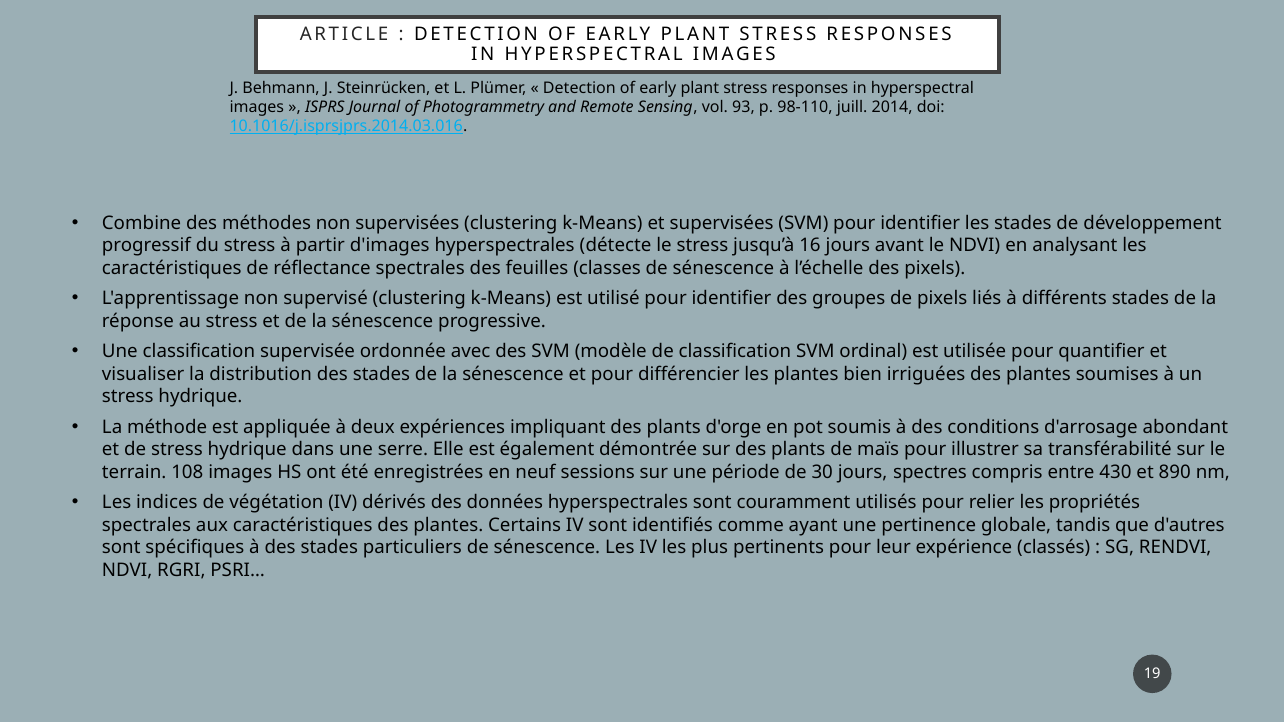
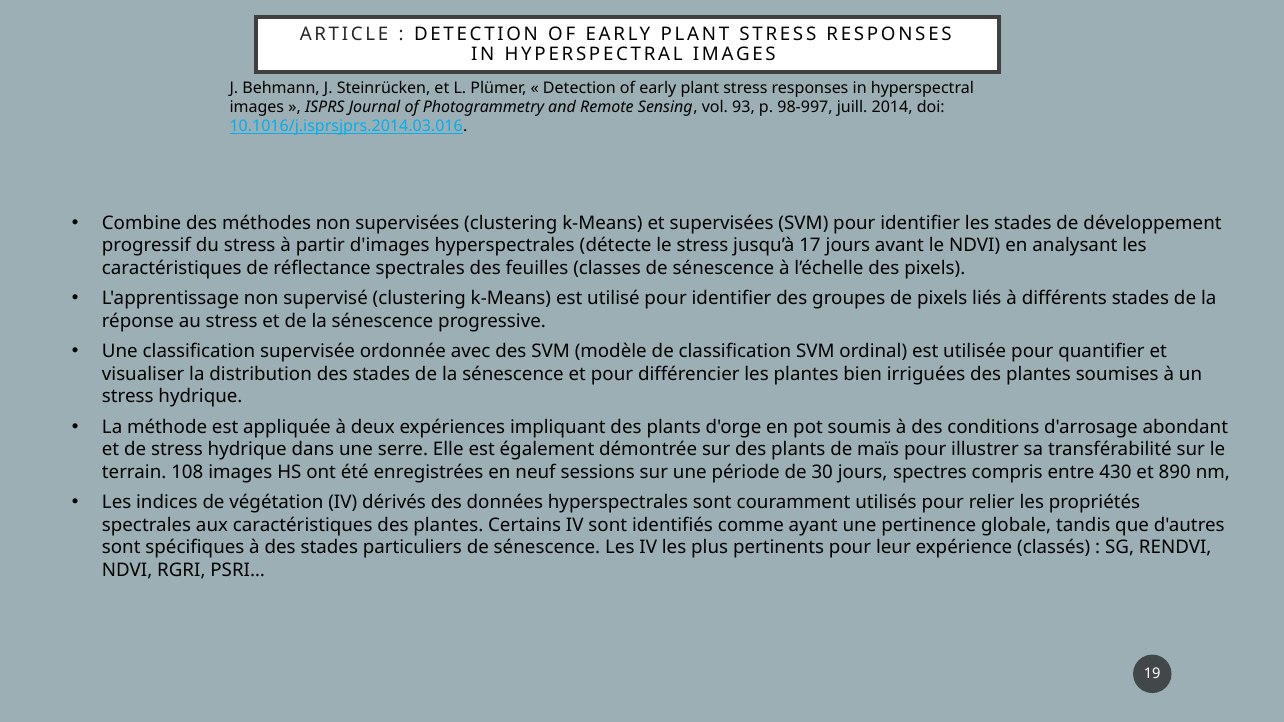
98‑110: 98‑110 -> 98‑997
16: 16 -> 17
